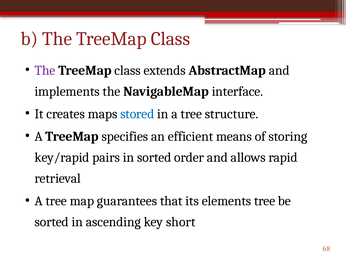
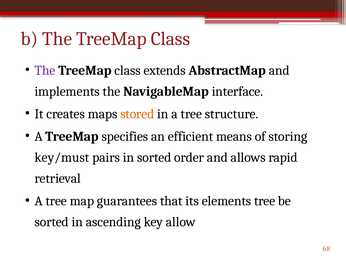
stored colour: blue -> orange
key/rapid: key/rapid -> key/must
short: short -> allow
